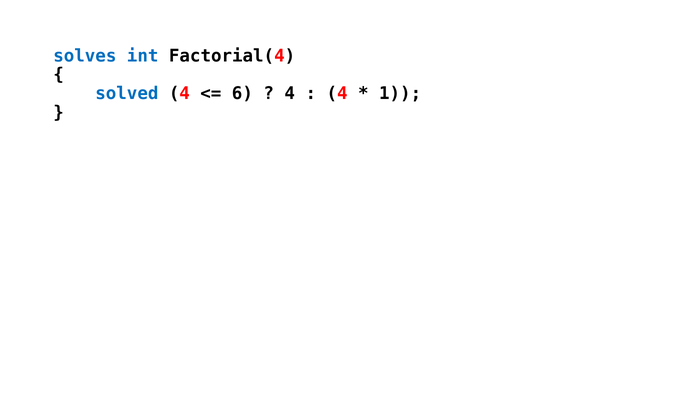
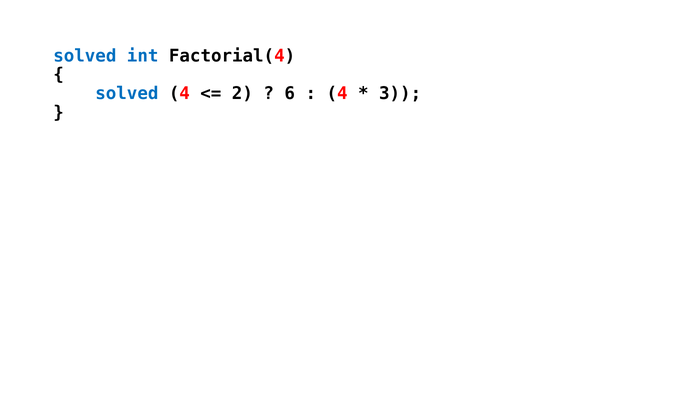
solves at (85, 56): solves -> solved
6: 6 -> 2
4 at (290, 94): 4 -> 6
1: 1 -> 3
